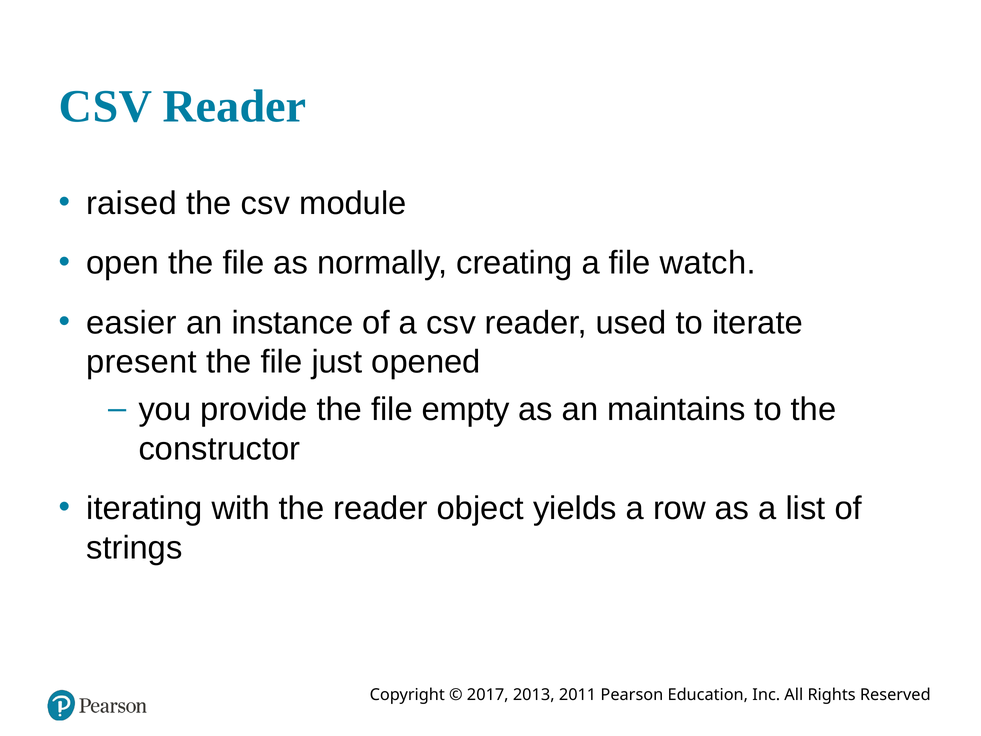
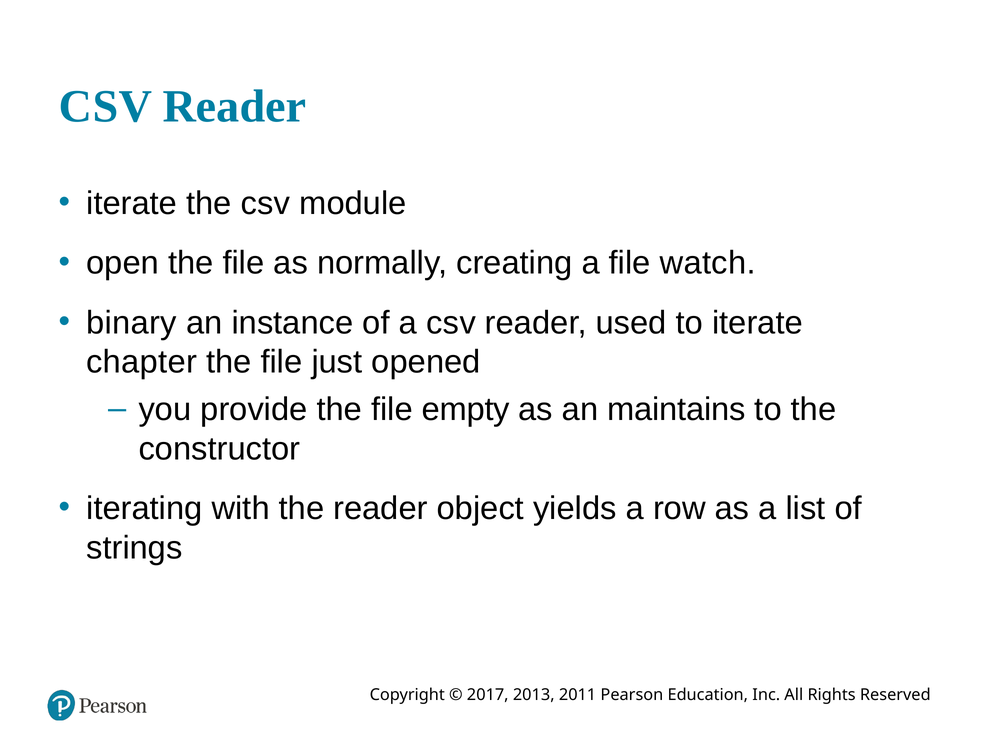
raised at (132, 203): raised -> iterate
easier: easier -> binary
present: present -> chapter
